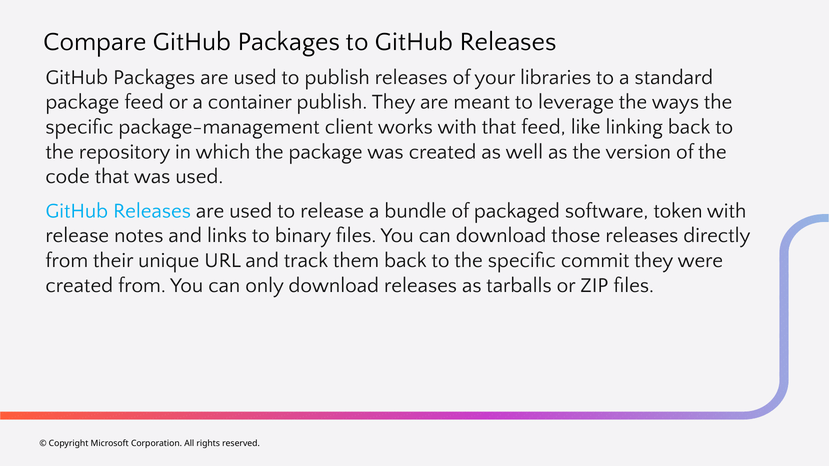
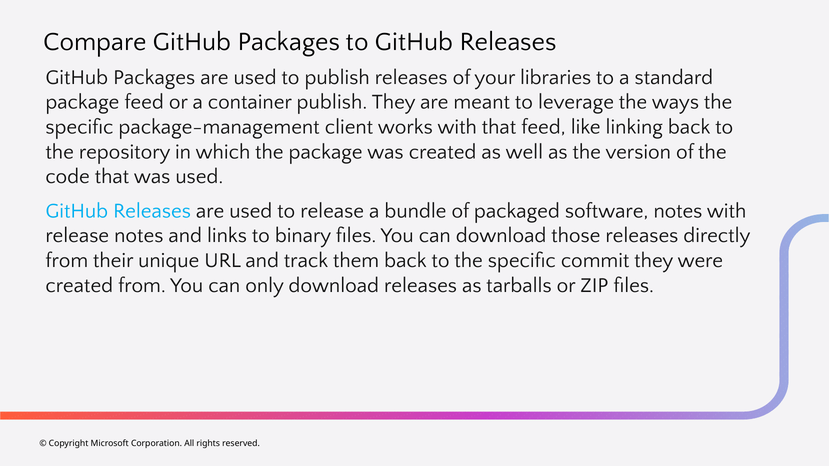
software token: token -> notes
